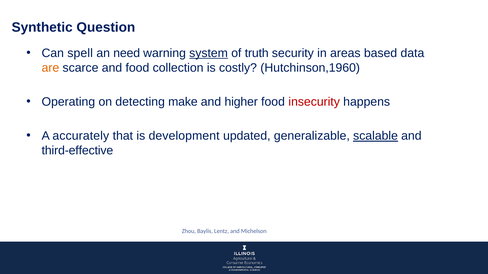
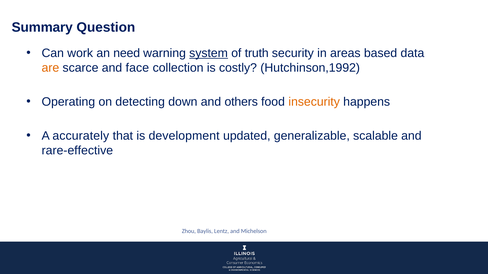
Synthetic: Synthetic -> Summary
spell: spell -> work
and food: food -> face
Hutchinson,1960: Hutchinson,1960 -> Hutchinson,1992
make: make -> down
higher: higher -> others
insecurity colour: red -> orange
scalable underline: present -> none
third-effective: third-effective -> rare-effective
